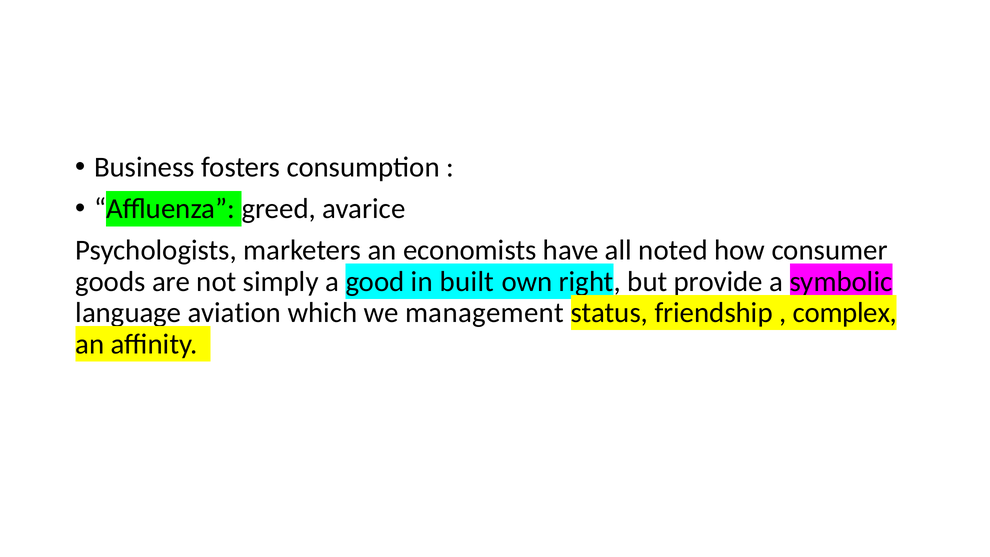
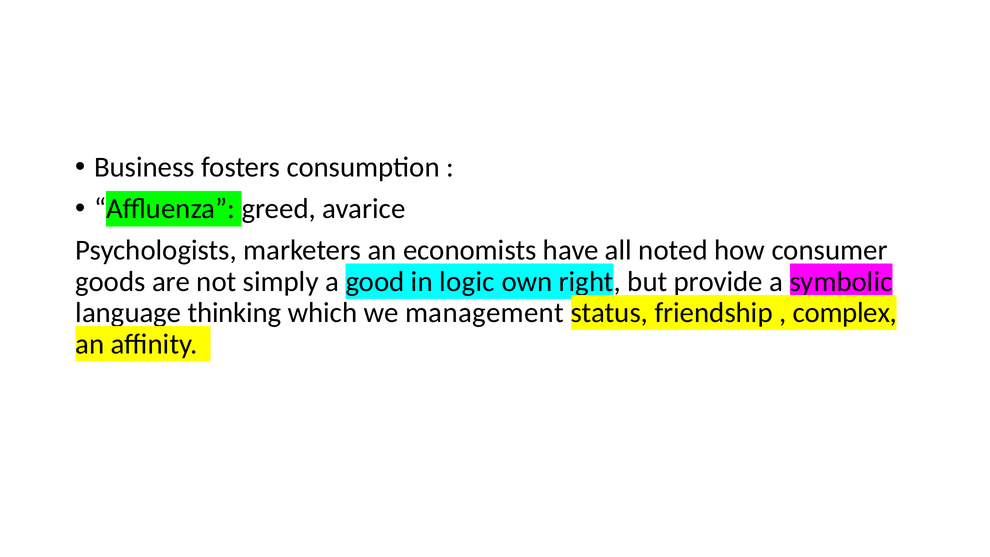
built: built -> logic
aviation: aviation -> thinking
